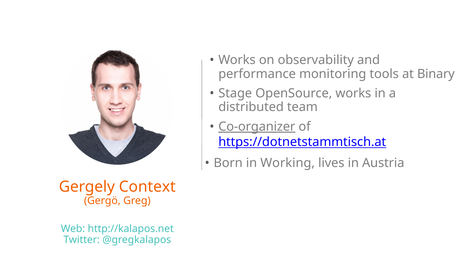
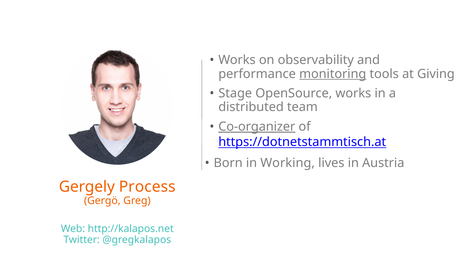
monitoring underline: none -> present
Binary: Binary -> Giving
Context: Context -> Process
